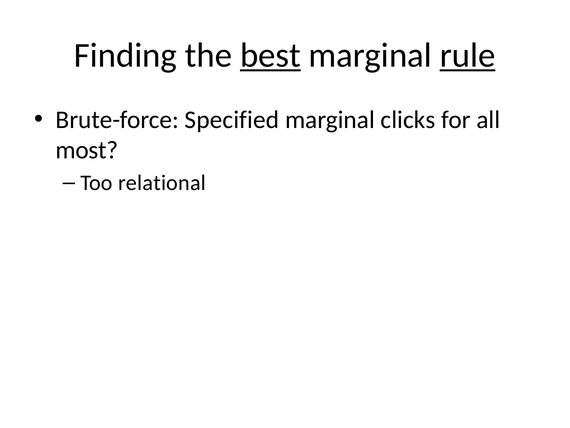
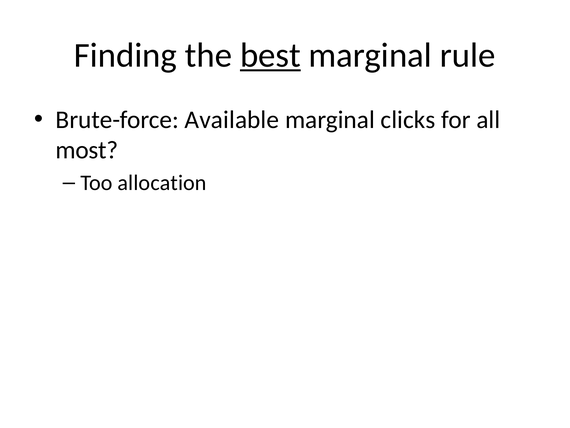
rule underline: present -> none
Specified: Specified -> Available
relational: relational -> allocation
